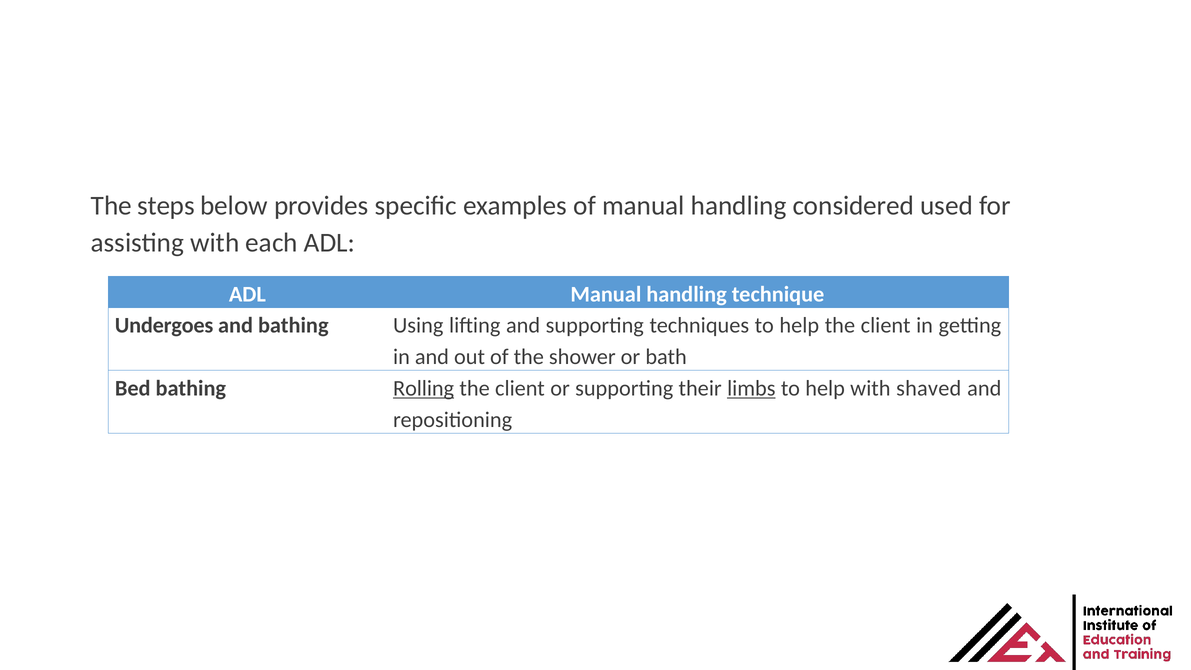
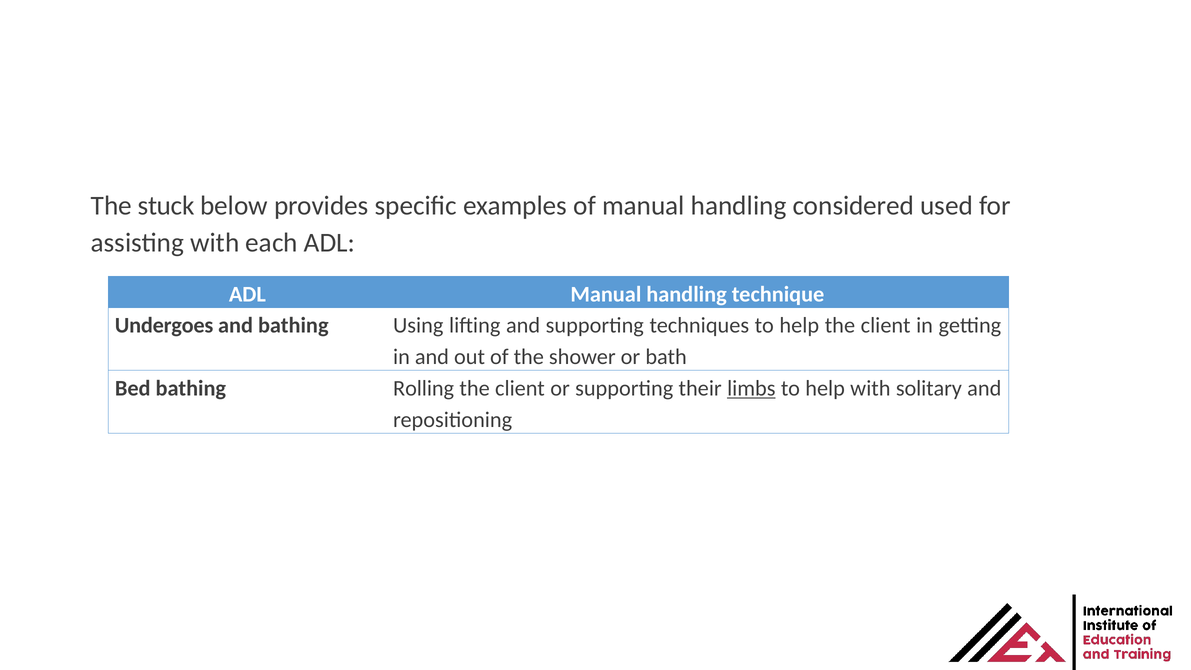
steps: steps -> stuck
Rolling underline: present -> none
shaved: shaved -> solitary
